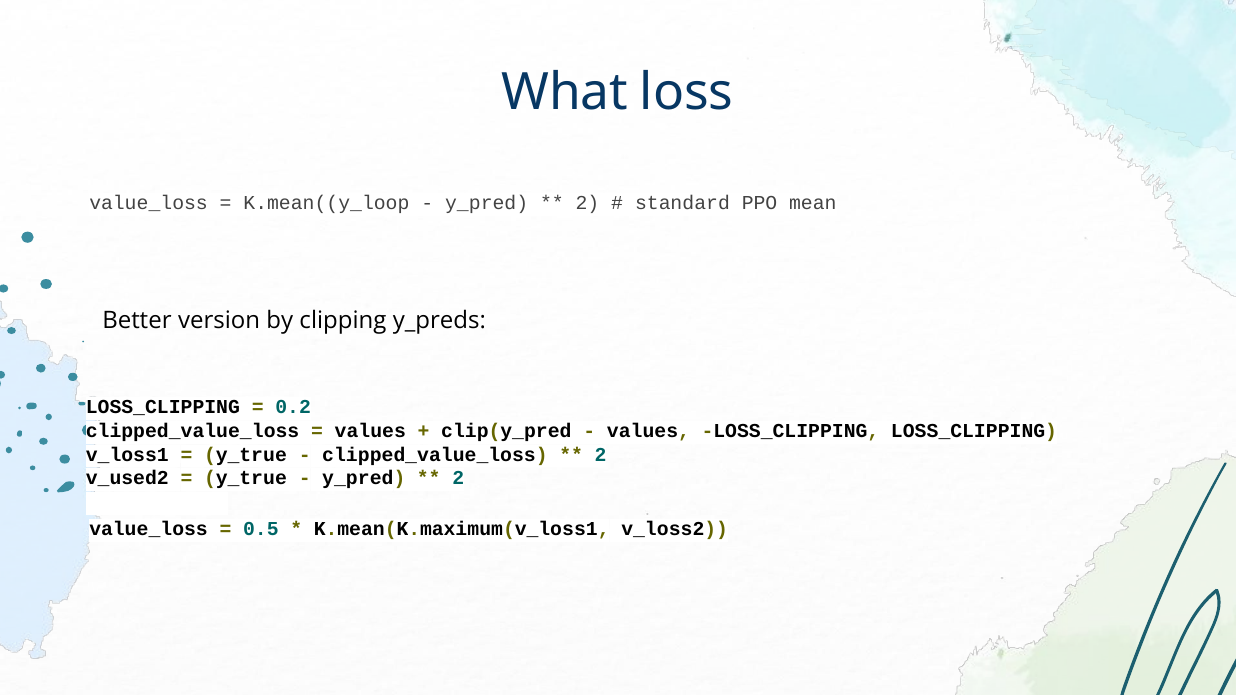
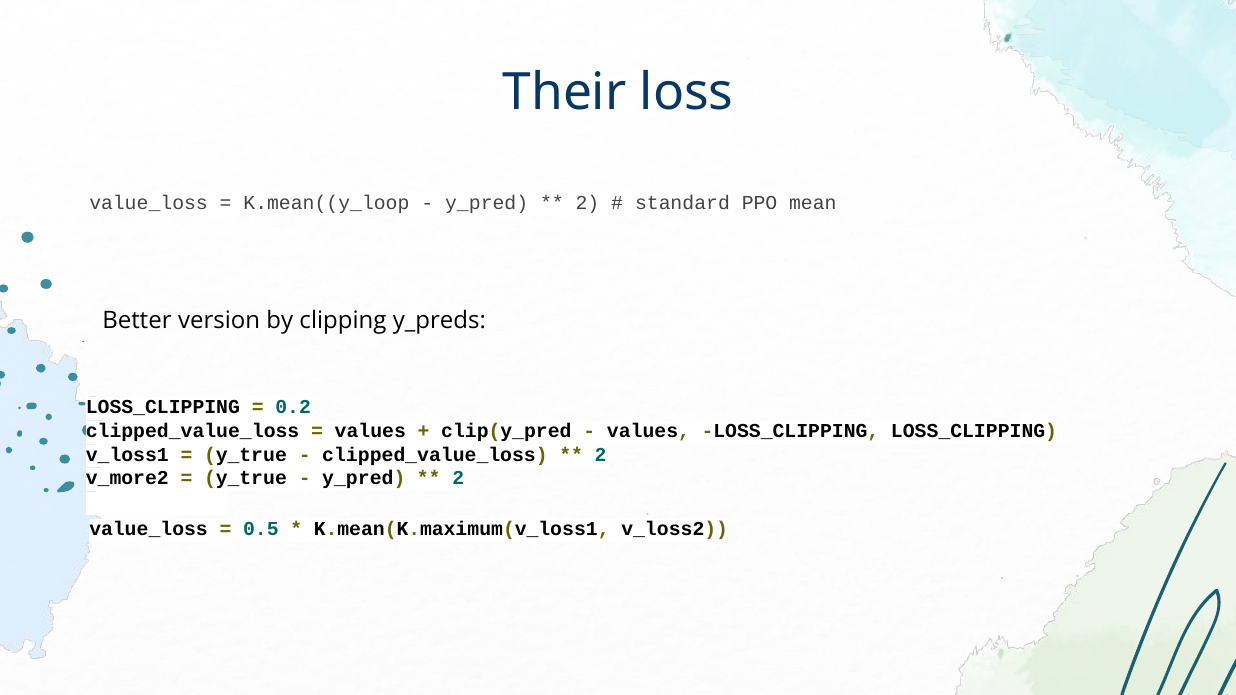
What: What -> Their
v_used2: v_used2 -> v_more2
